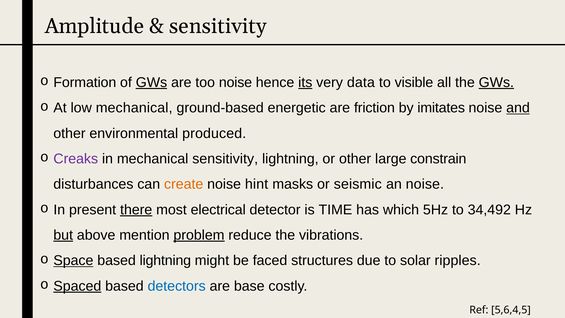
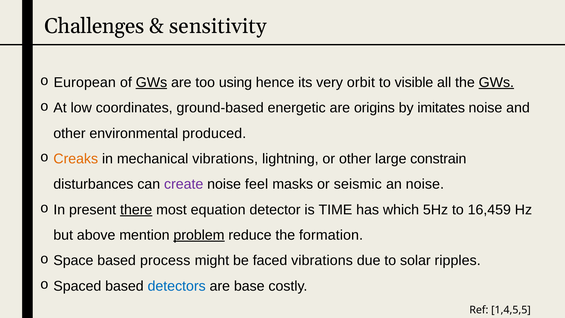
Amplitude: Amplitude -> Challenges
Formation: Formation -> European
too noise: noise -> using
its underline: present -> none
data: data -> orbit
low mechanical: mechanical -> coordinates
friction: friction -> origins
and underline: present -> none
Creaks colour: purple -> orange
mechanical sensitivity: sensitivity -> vibrations
create colour: orange -> purple
hint: hint -> feel
electrical: electrical -> equation
34,492: 34,492 -> 16,459
but underline: present -> none
vibrations: vibrations -> formation
Space underline: present -> none
based lightning: lightning -> process
faced structures: structures -> vibrations
Spaced underline: present -> none
5,6,4,5: 5,6,4,5 -> 1,4,5,5
